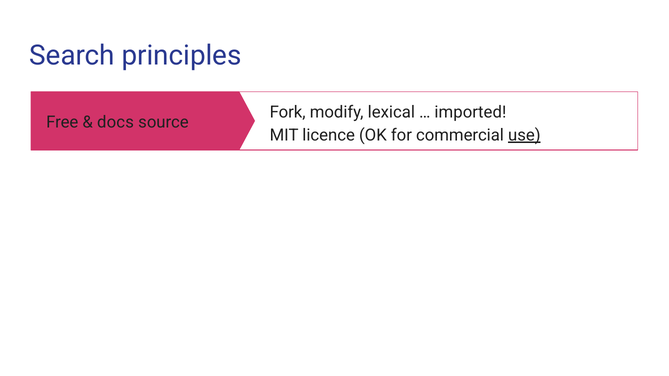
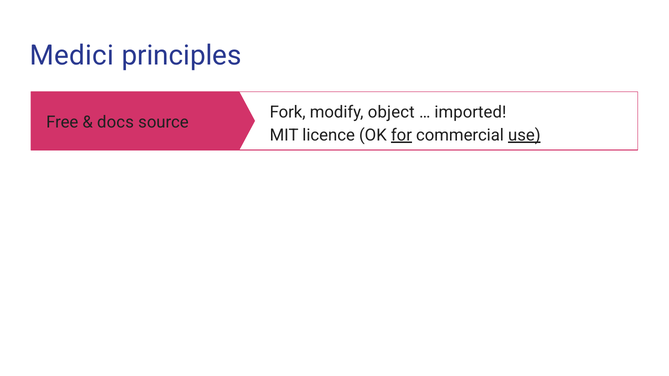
Search: Search -> Medici
lexical: lexical -> object
for underline: none -> present
